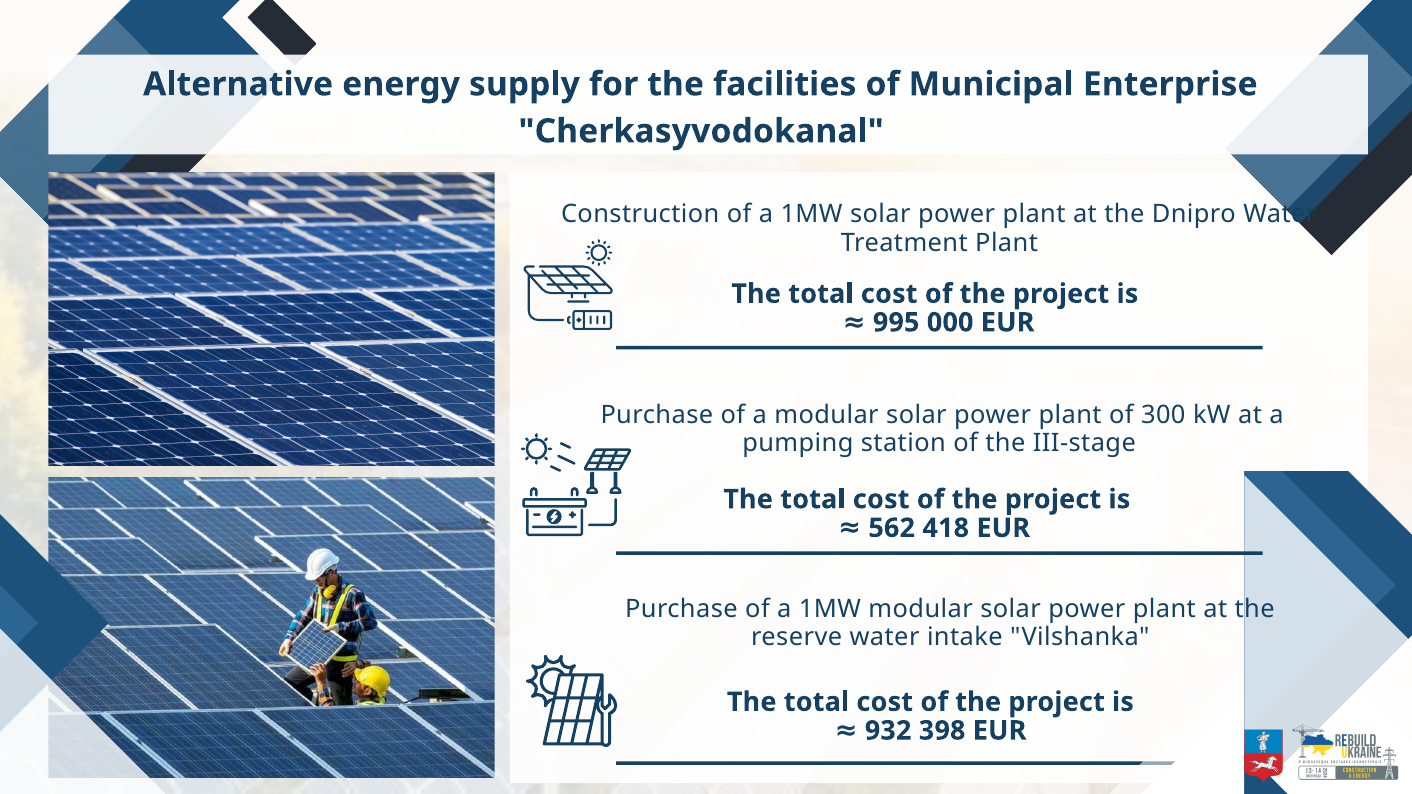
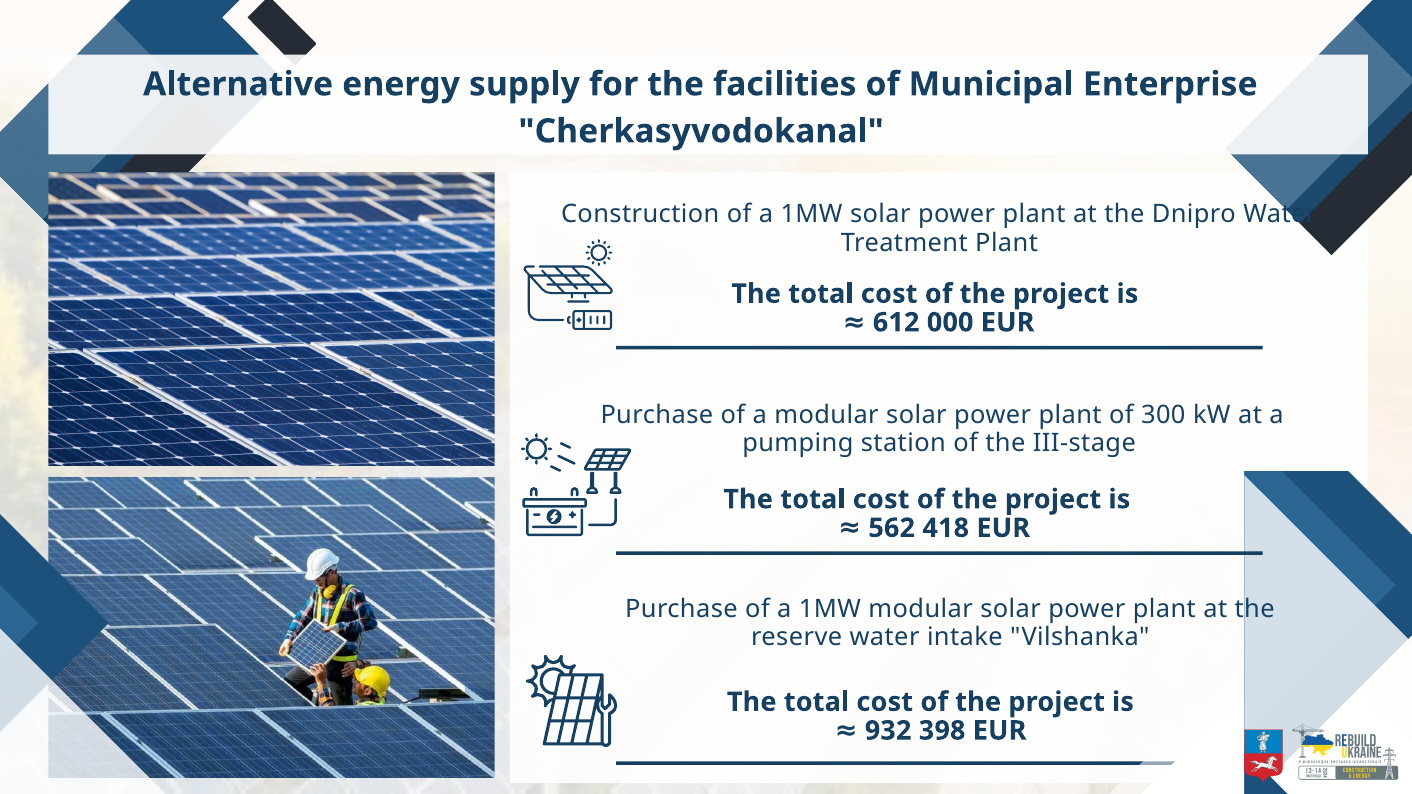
995: 995 -> 612
